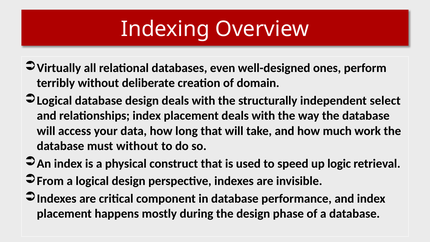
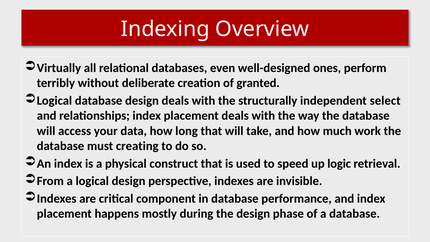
domain: domain -> granted
must without: without -> creating
